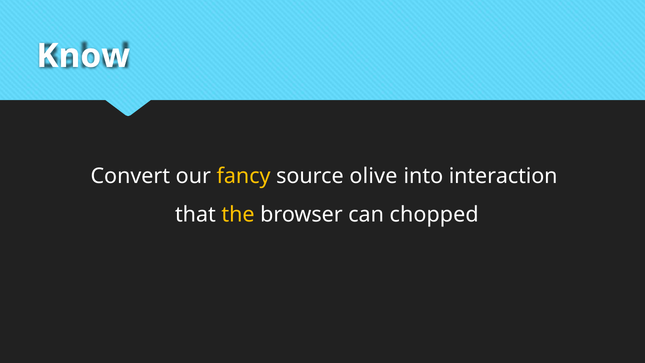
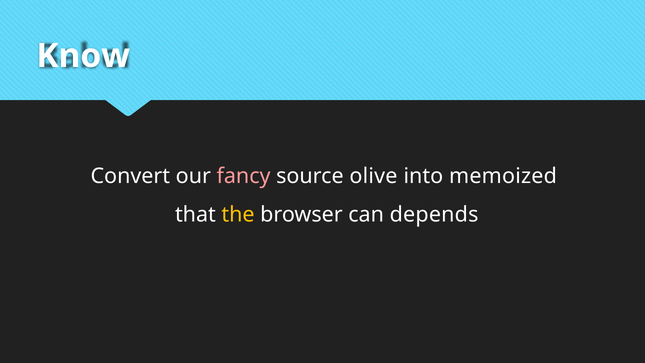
fancy colour: yellow -> pink
interaction: interaction -> memoized
chopped: chopped -> depends
